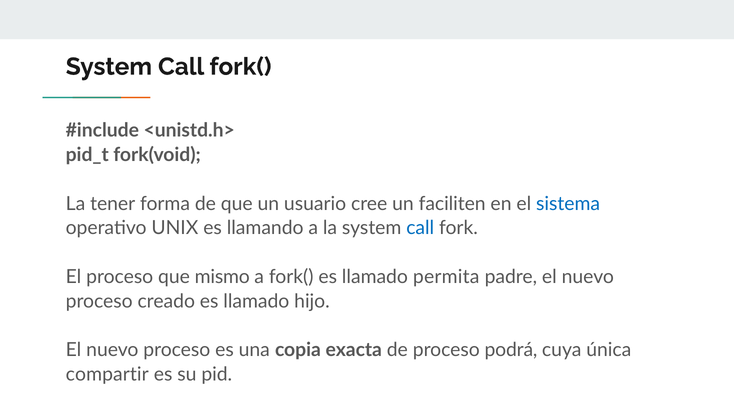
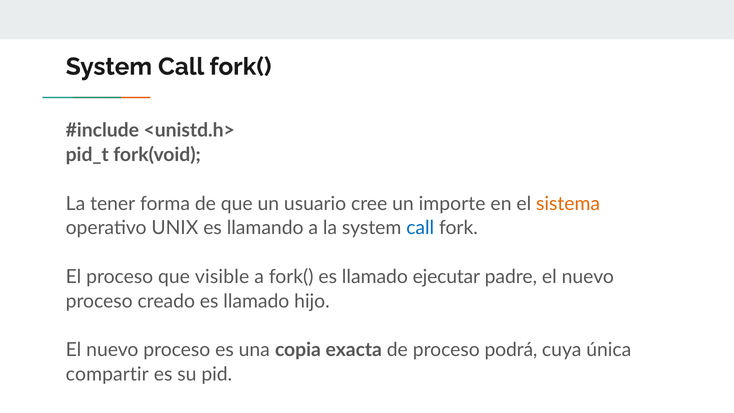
faciliten: faciliten -> importe
sistema colour: blue -> orange
mismo: mismo -> visible
permita: permita -> ejecutar
